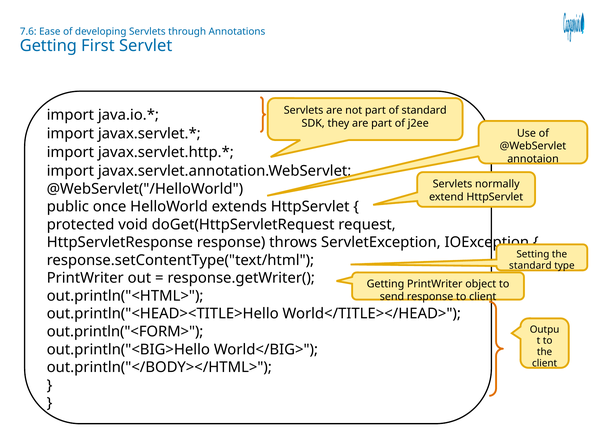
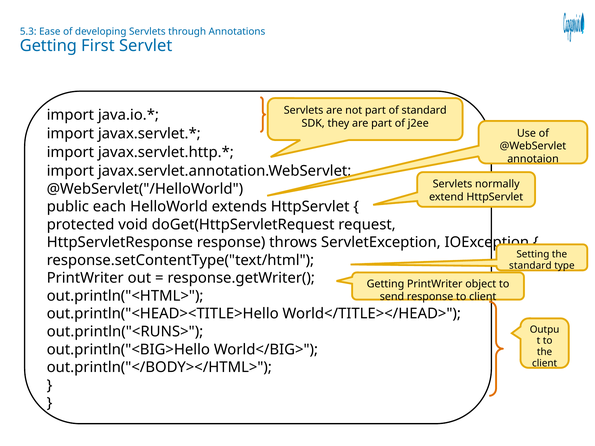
7.6: 7.6 -> 5.3
once: once -> each
out.println("<FORM>: out.println("<FORM> -> out.println("<RUNS>
